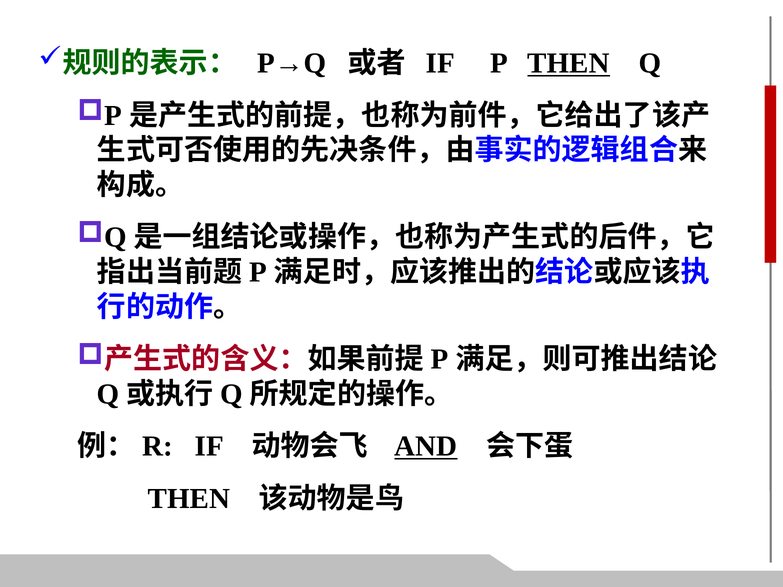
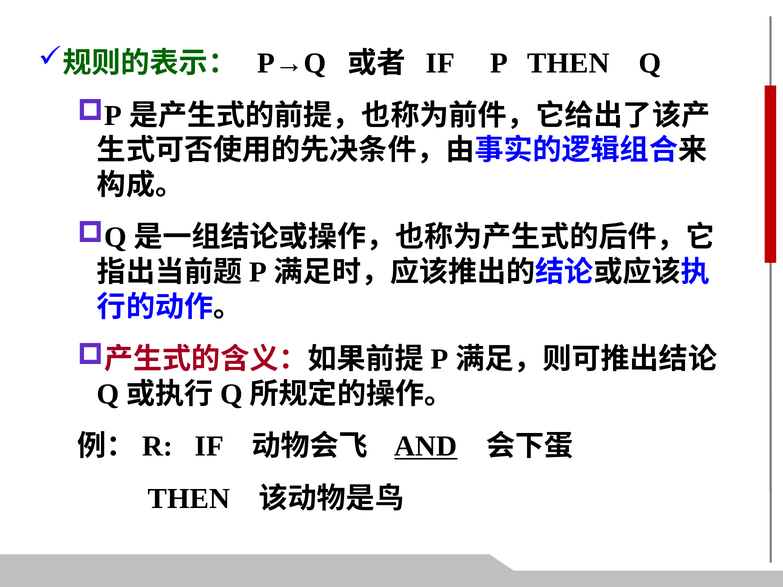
THEN at (569, 63) underline: present -> none
